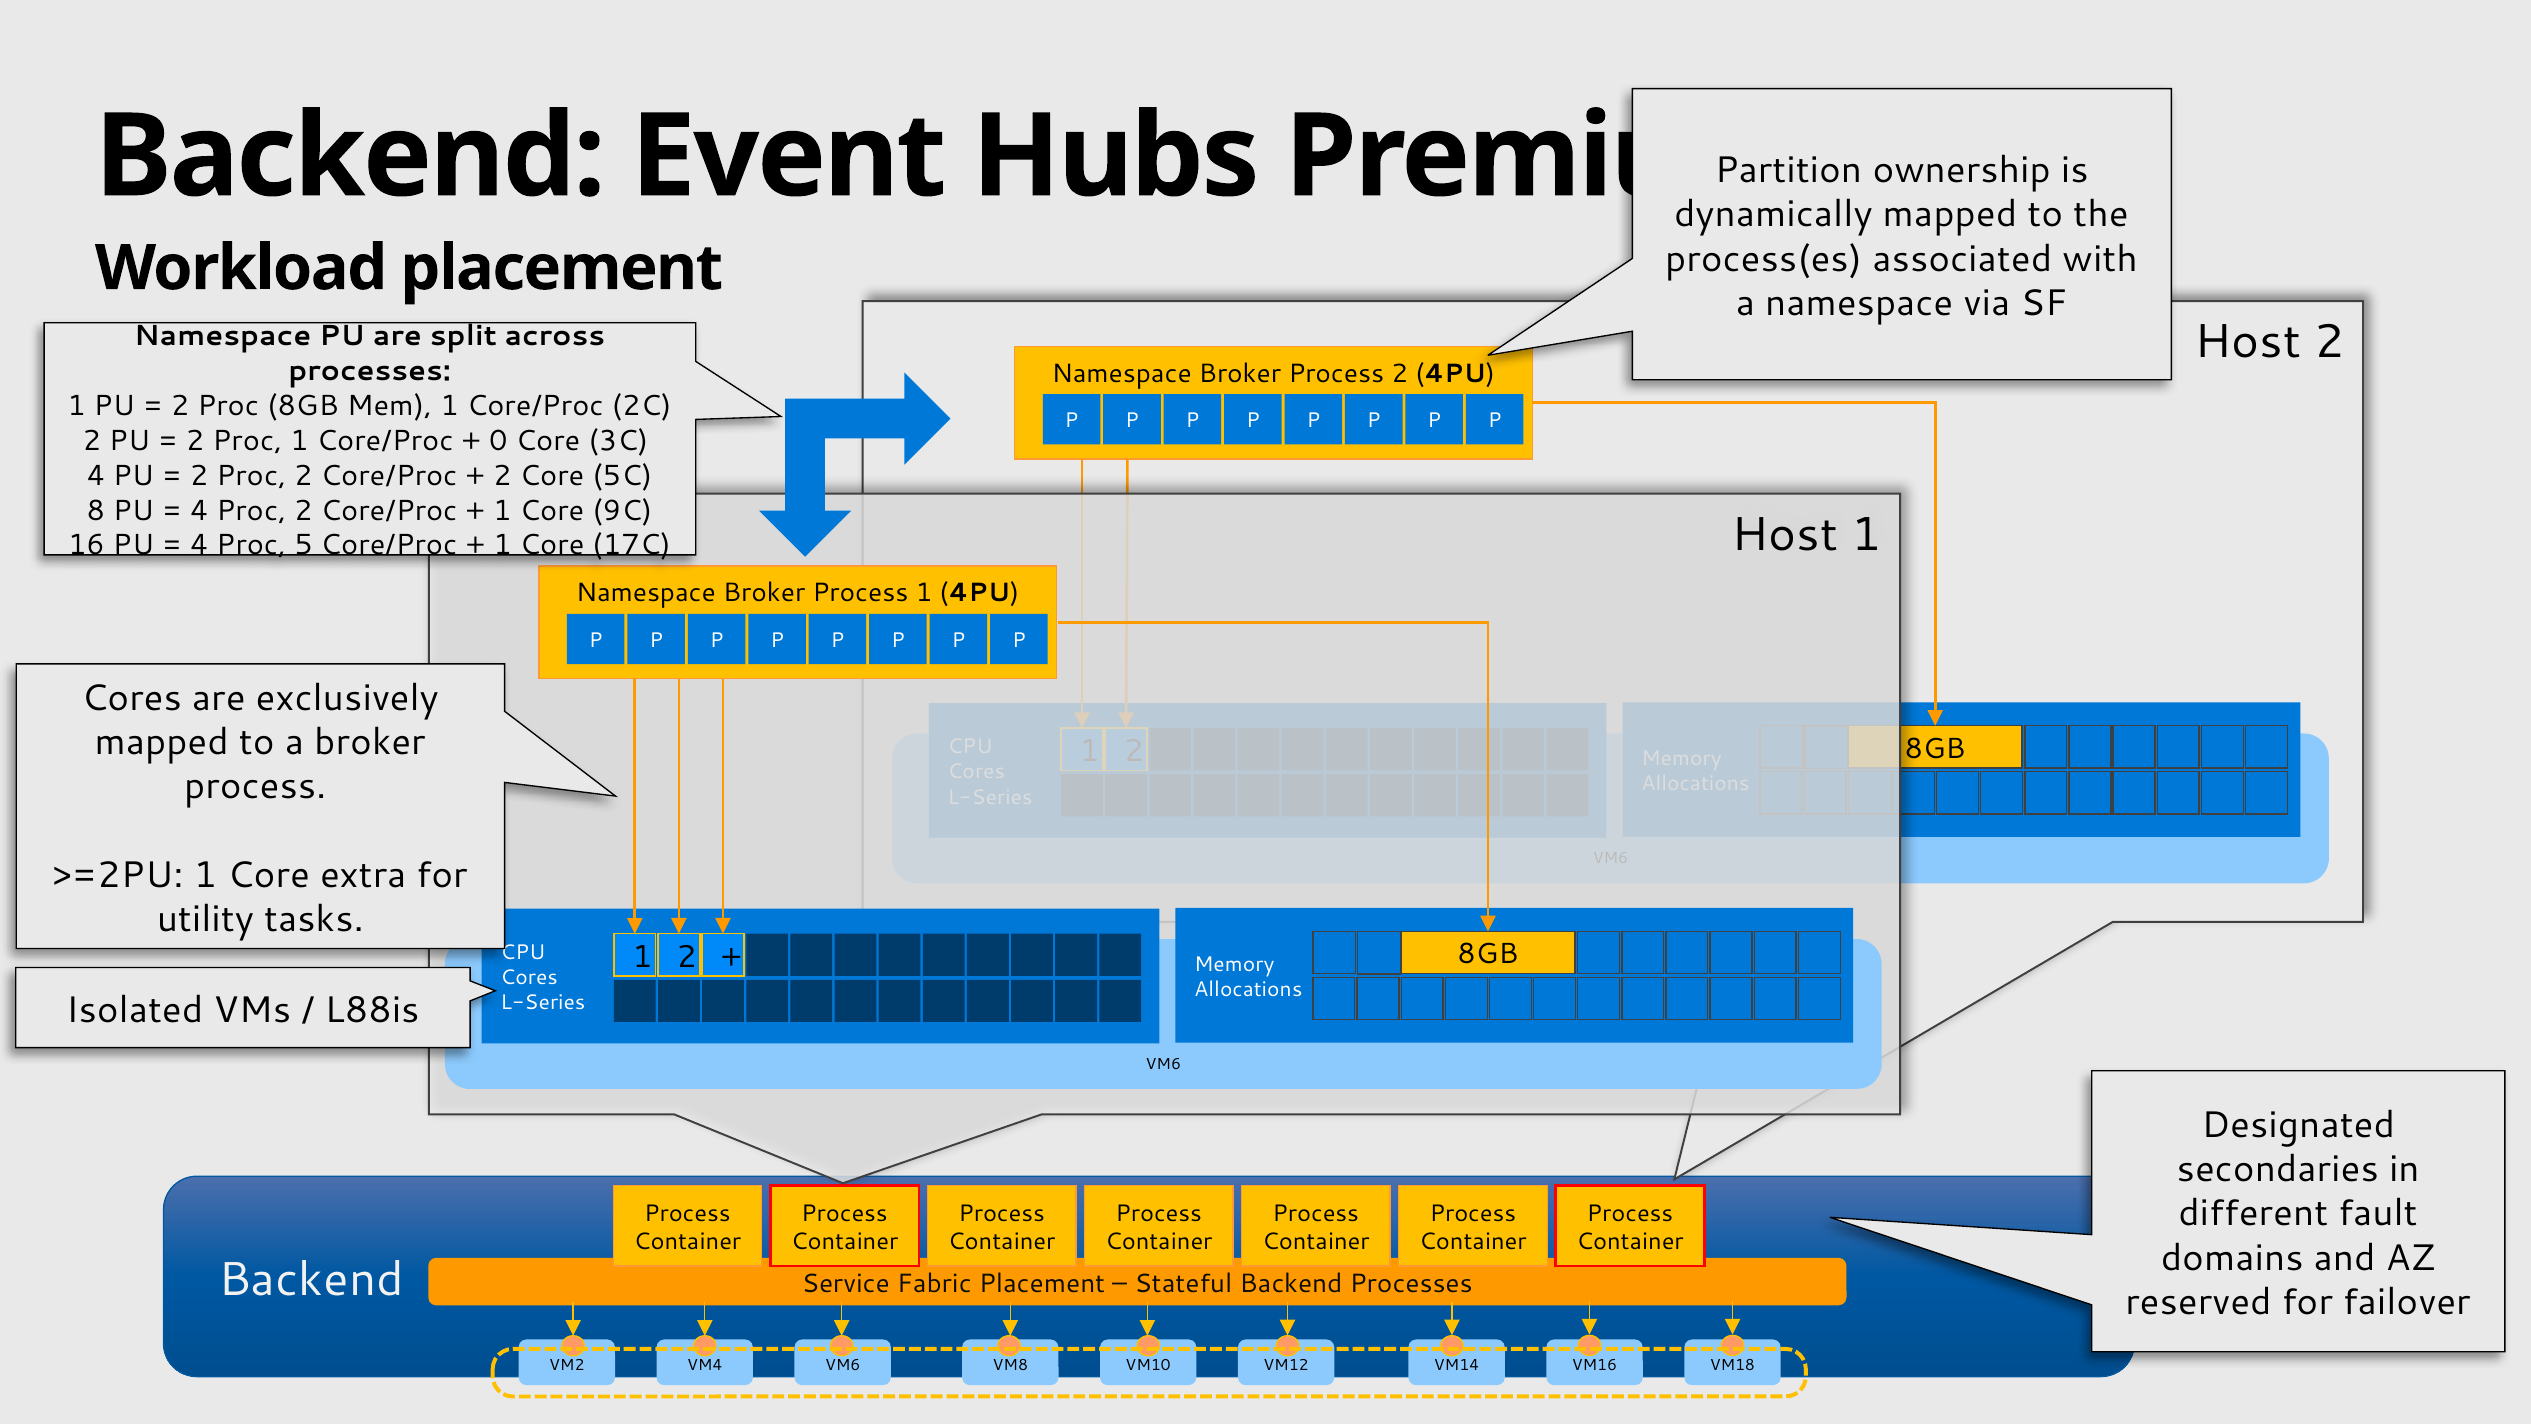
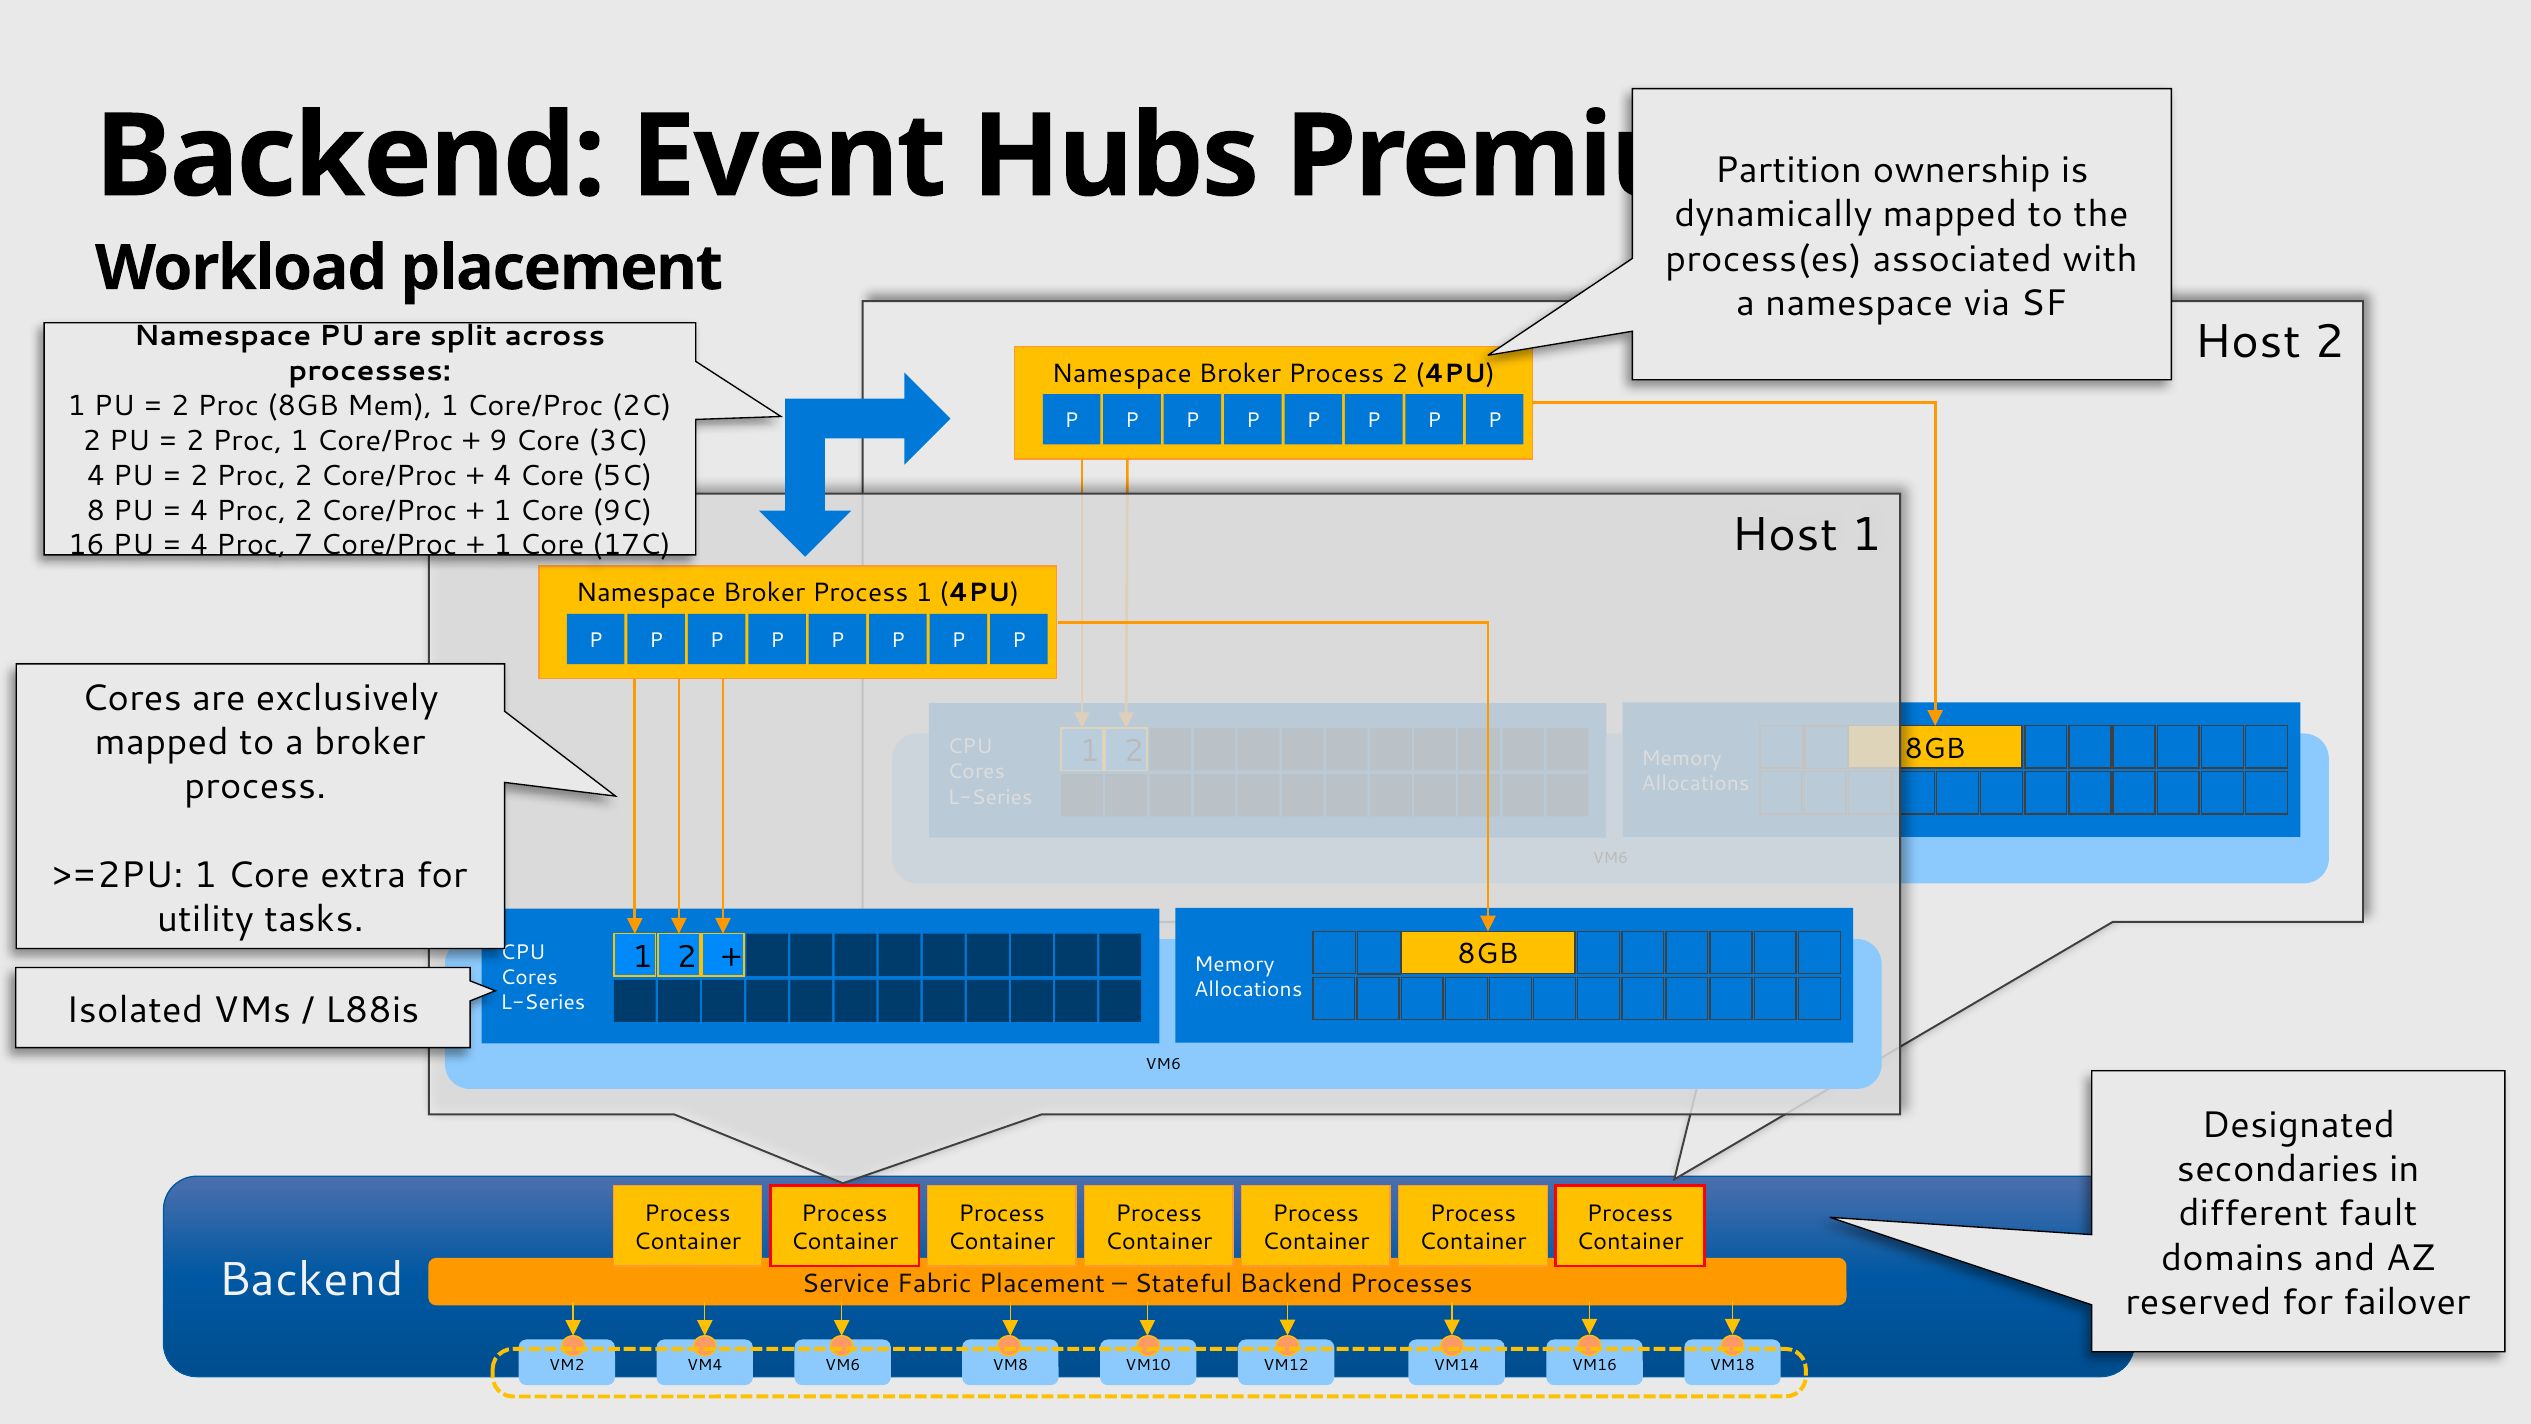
0: 0 -> 9
2 at (502, 476): 2 -> 4
5: 5 -> 7
